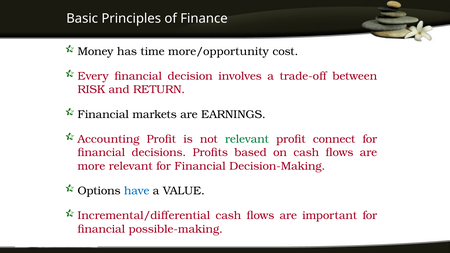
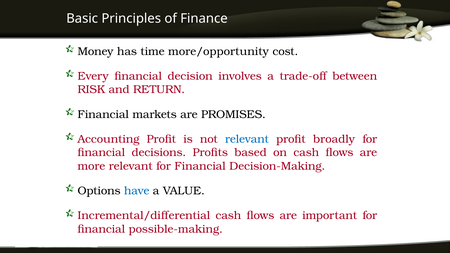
EARNINGS: EARNINGS -> PROMISES
relevant at (247, 139) colour: green -> blue
connect: connect -> broadly
